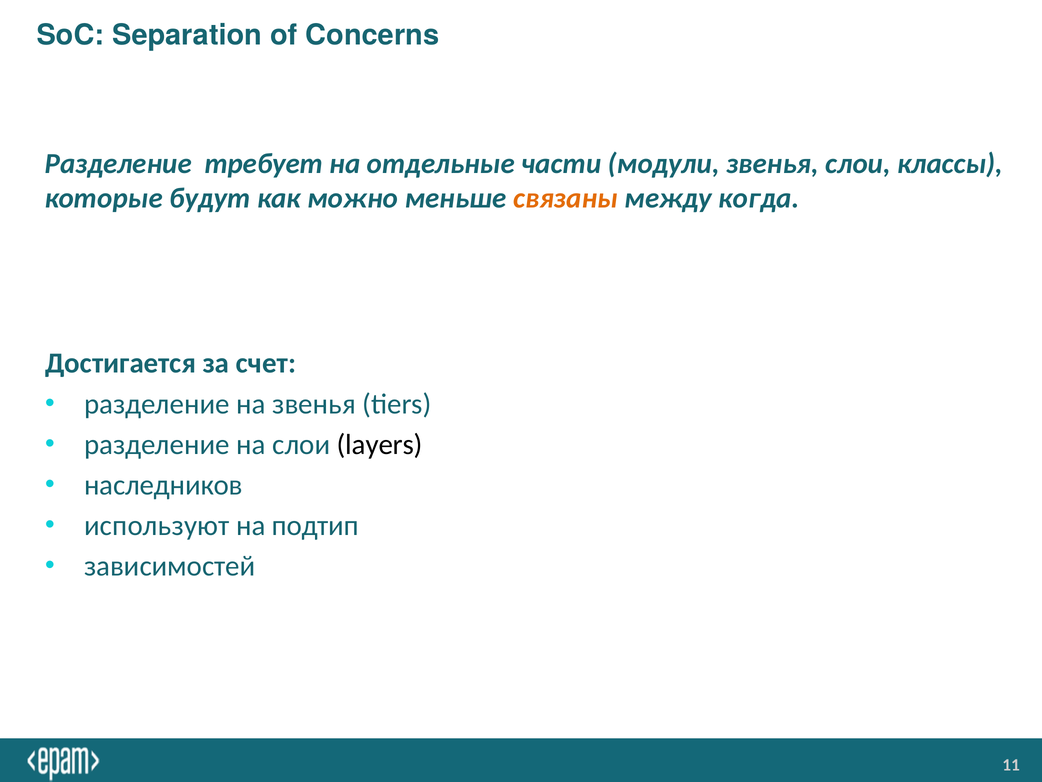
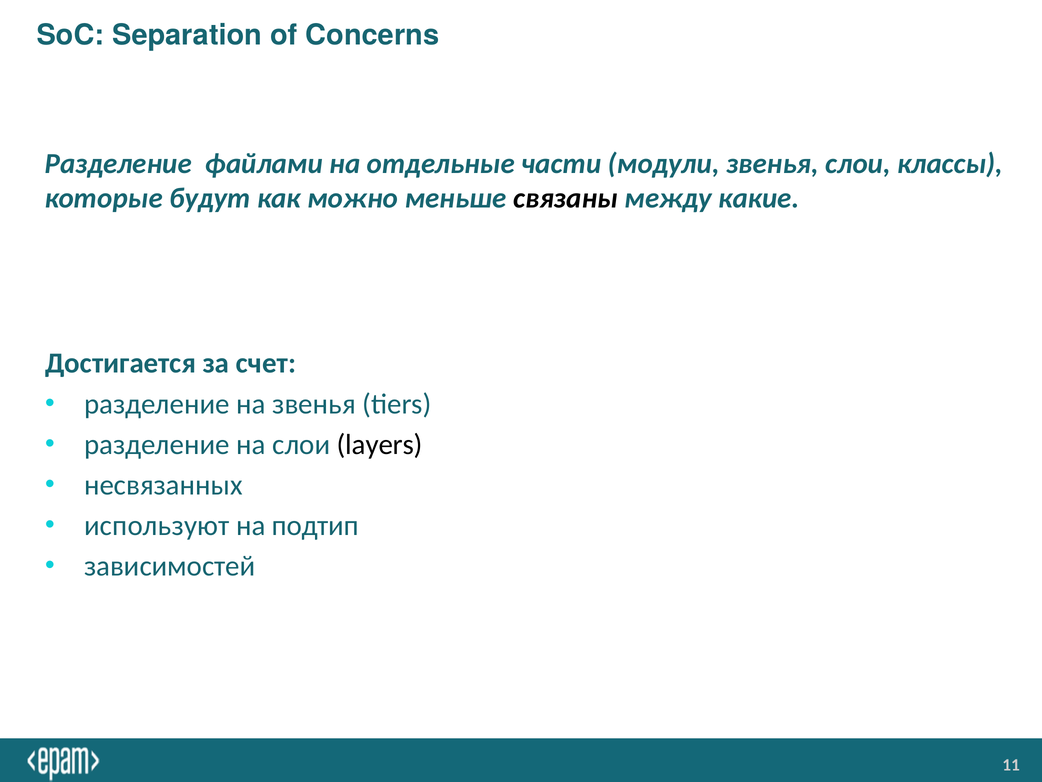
требует: требует -> файлами
связаны colour: orange -> black
когда: когда -> какие
наследников: наследников -> несвязанных
